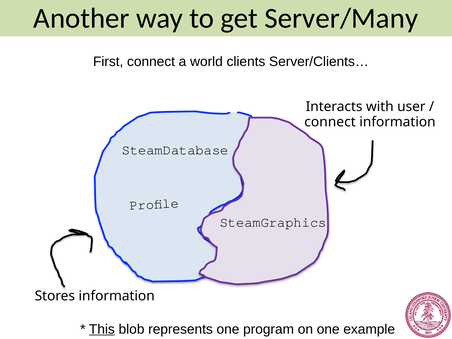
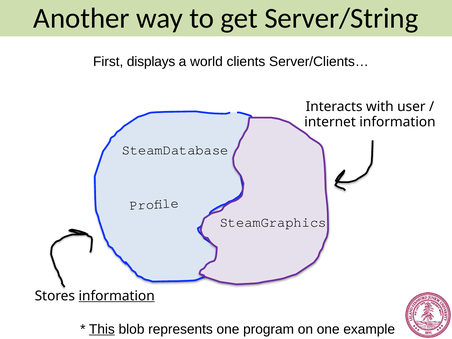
Server/Many: Server/Many -> Server/String
First connect: connect -> displays
connect at (330, 122): connect -> internet
information at (117, 296) underline: none -> present
